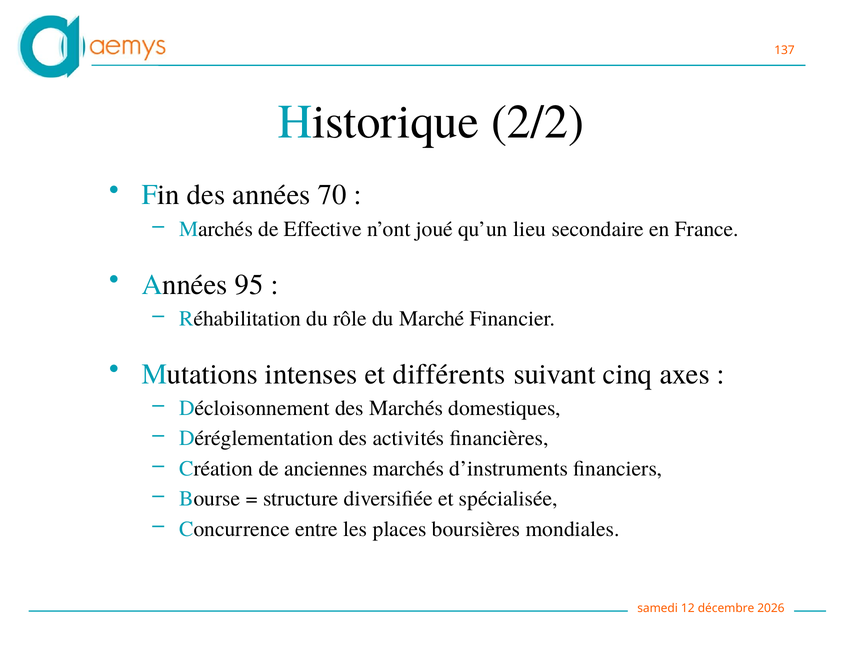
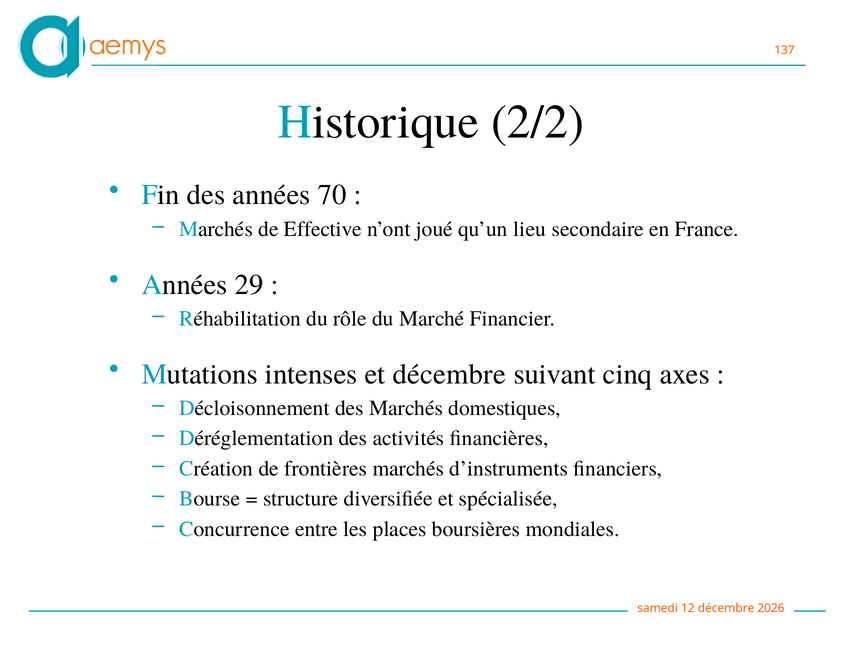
95: 95 -> 29
et différents: différents -> décembre
anciennes: anciennes -> frontières
